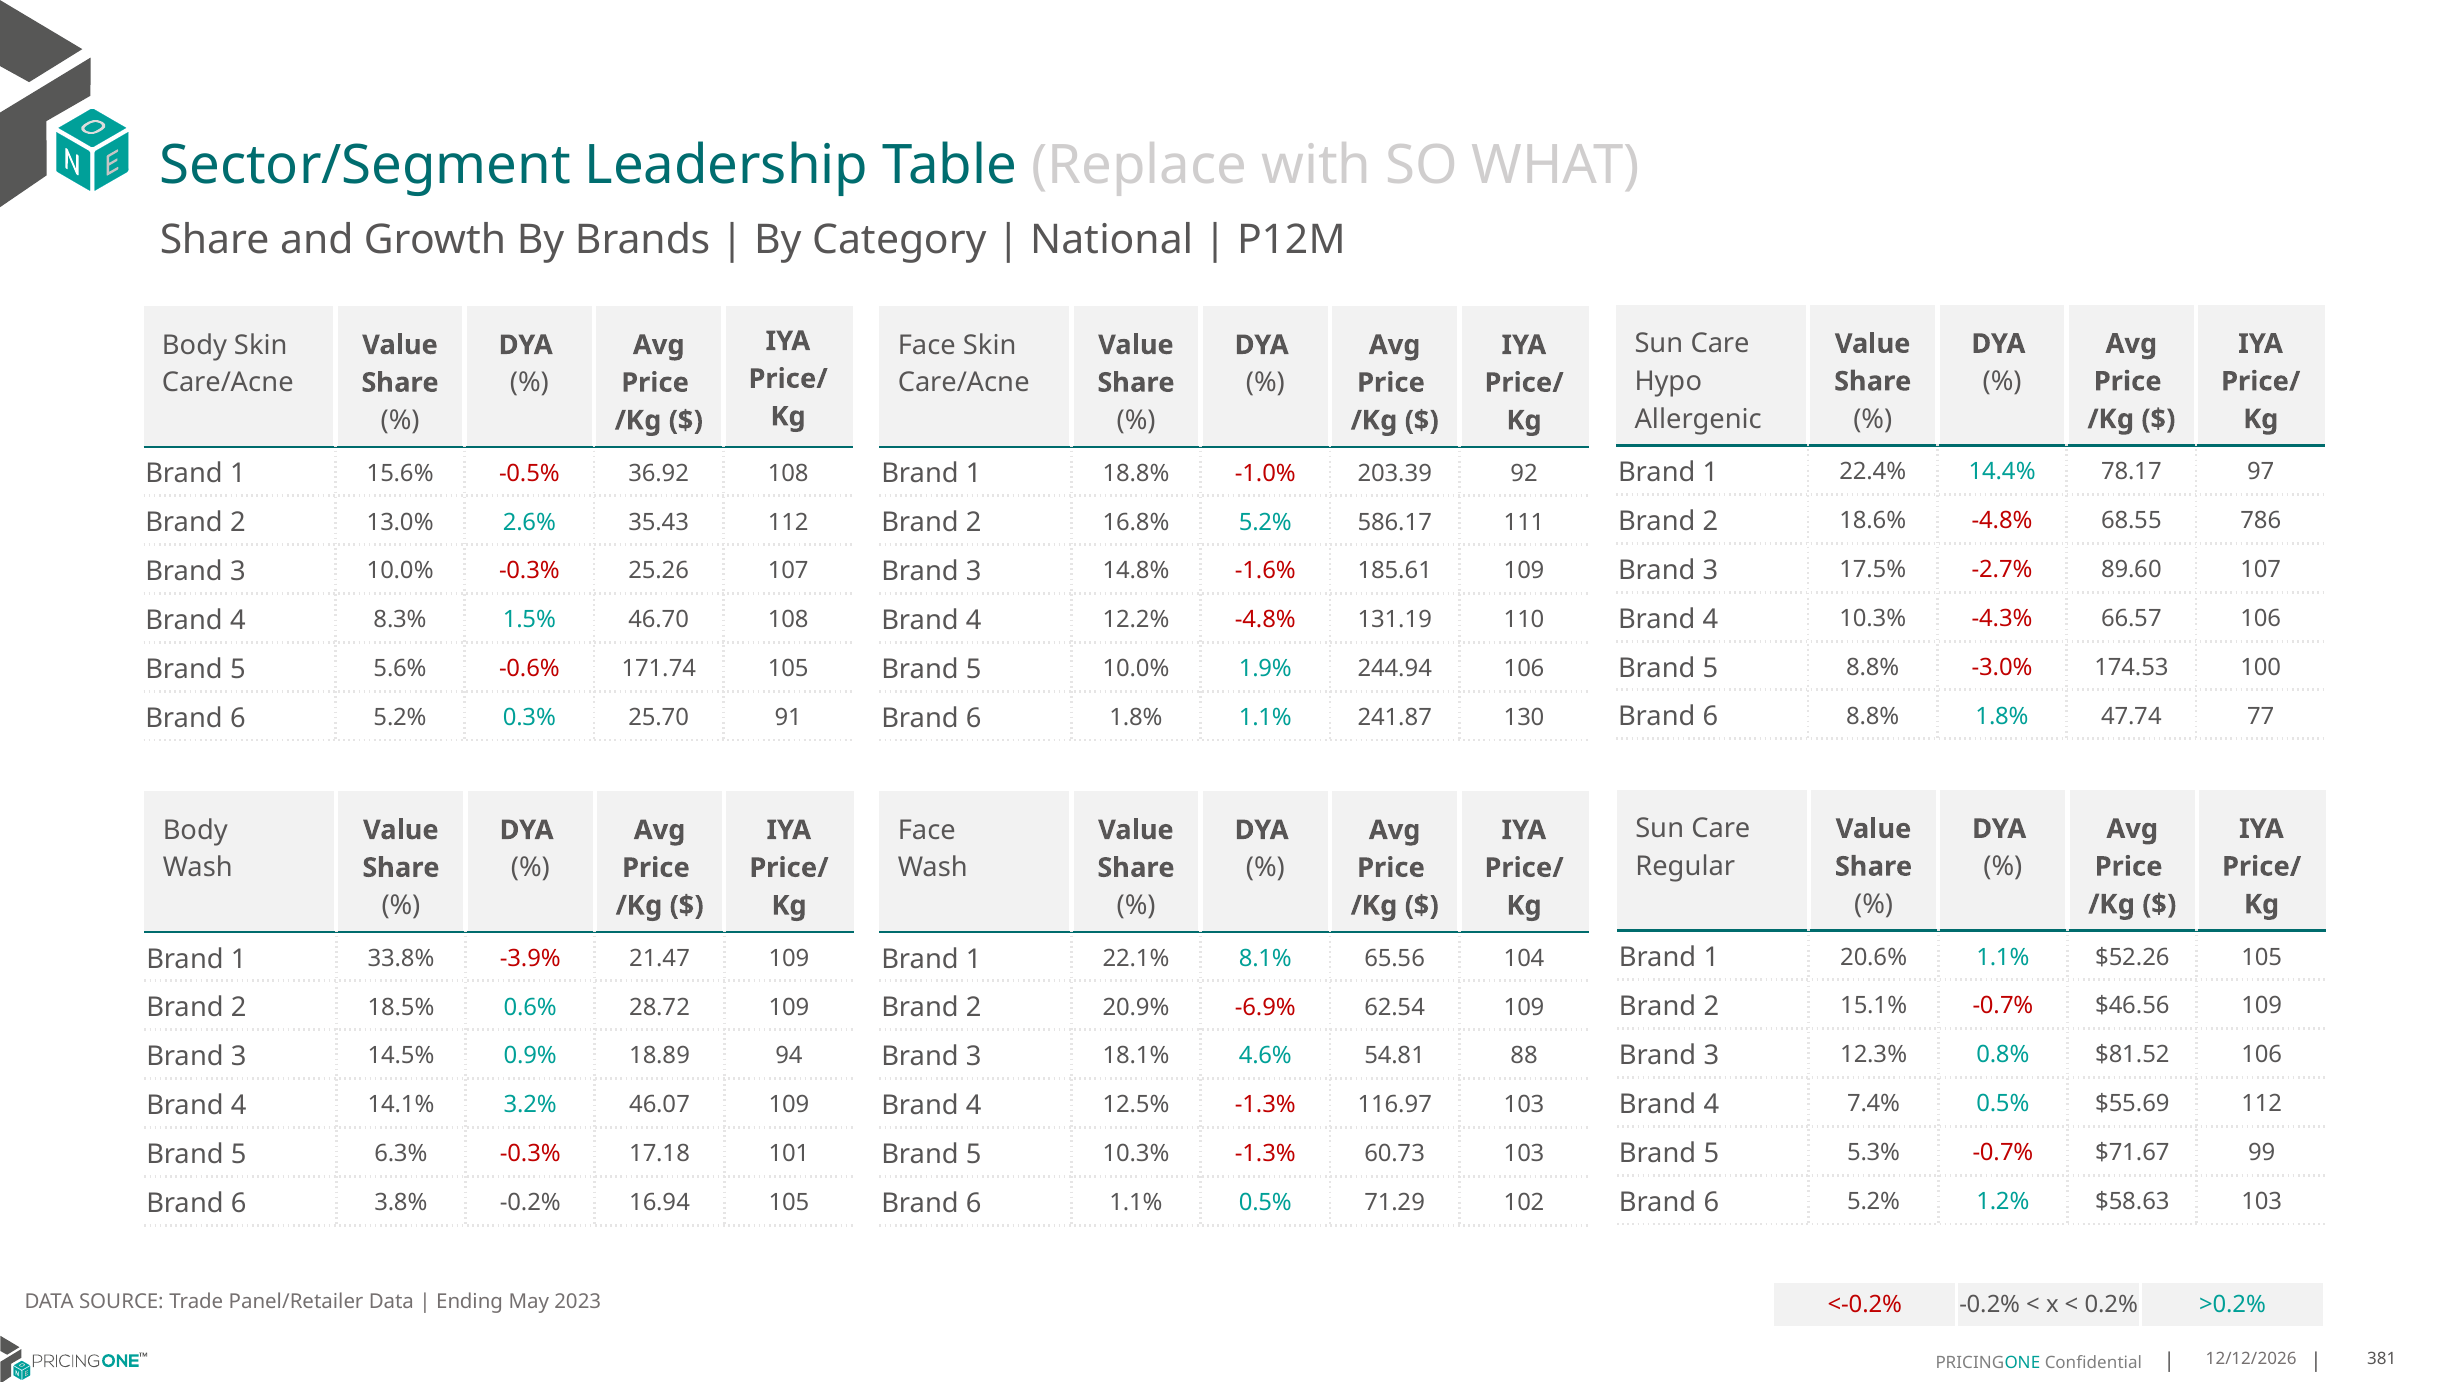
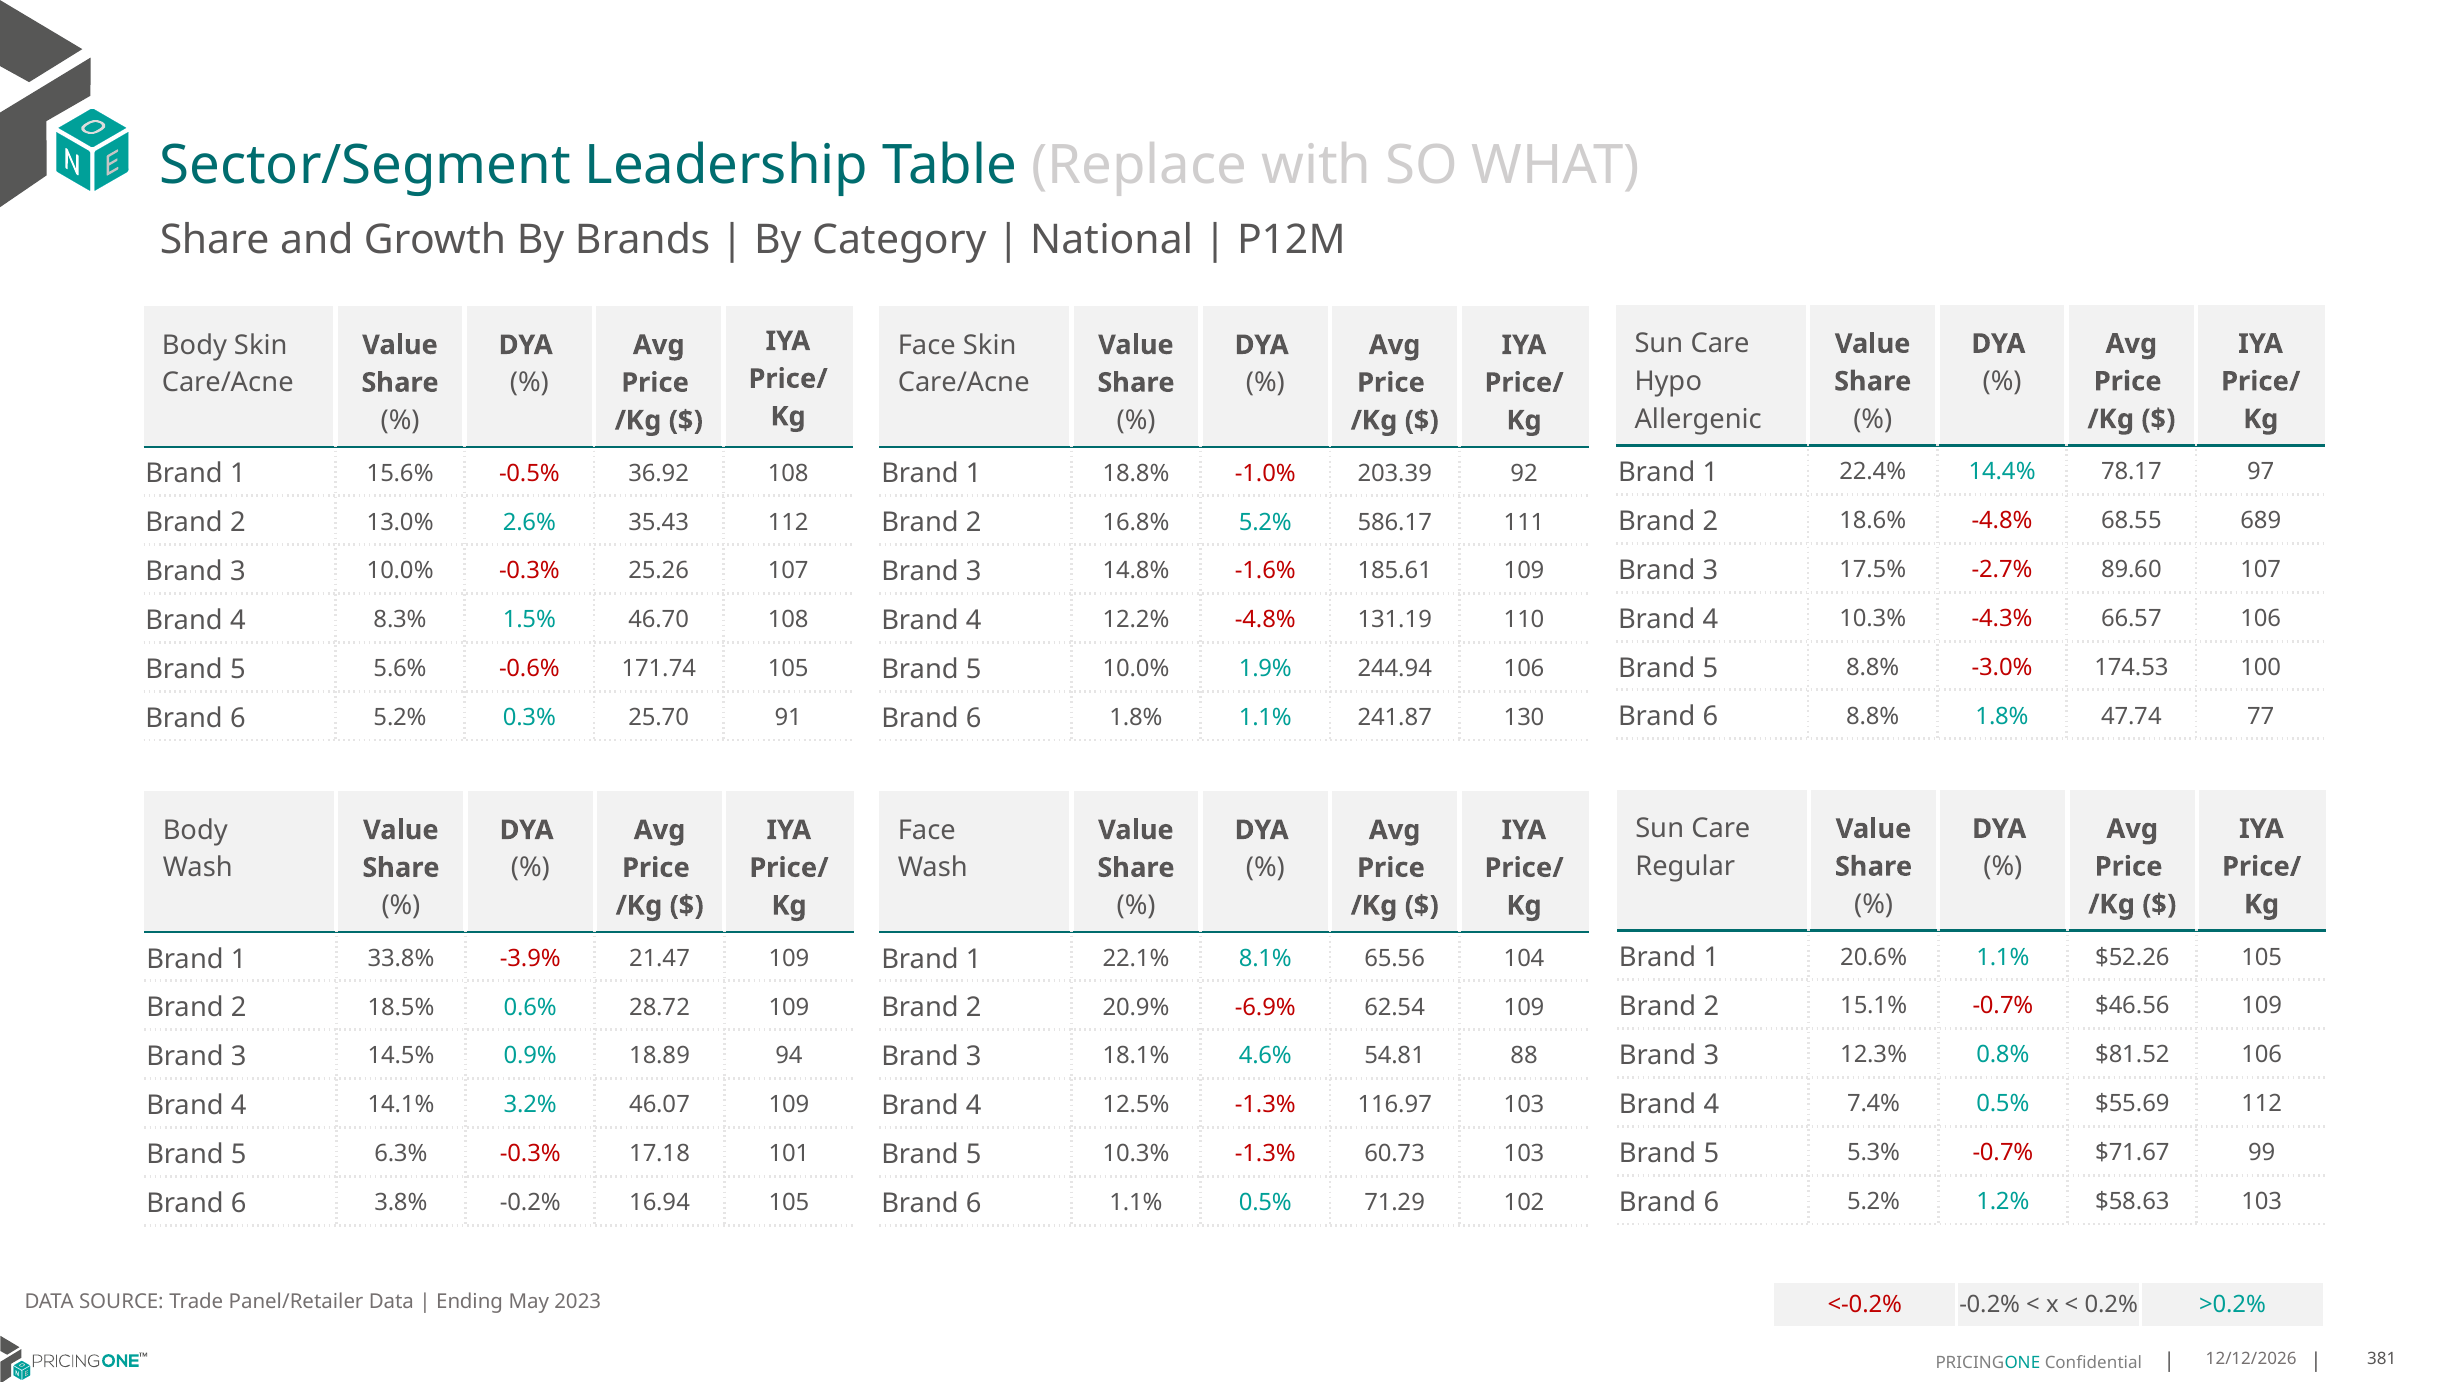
786: 786 -> 689
